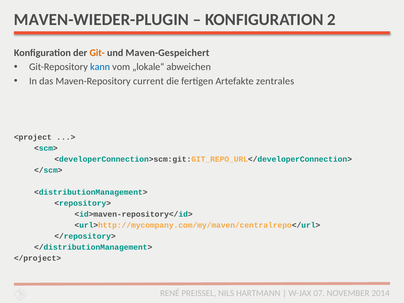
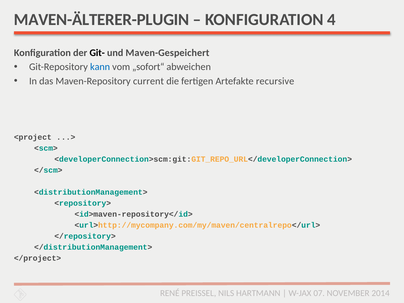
MAVEN-WIEDER-PLUGIN: MAVEN-WIEDER-PLUGIN -> MAVEN-ÄLTERER-PLUGIN
2: 2 -> 4
Git- colour: orange -> black
„lokale“: „lokale“ -> „sofort“
zentrales: zentrales -> recursive
